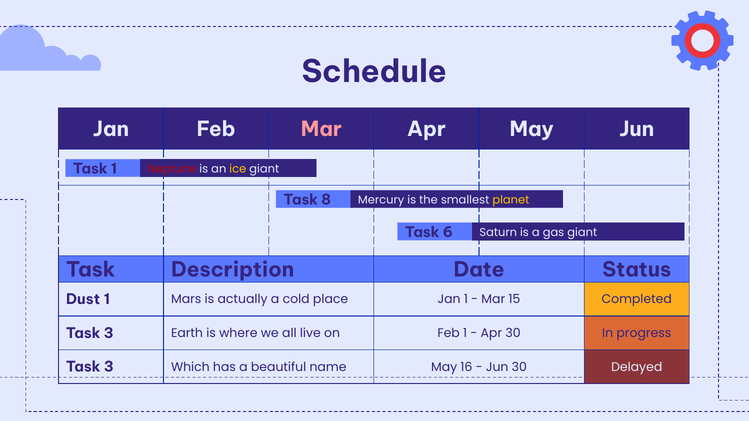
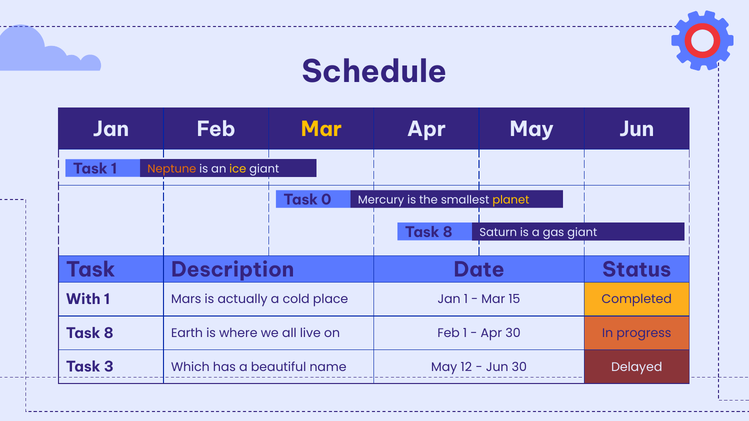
Mar at (321, 130) colour: pink -> yellow
Neptune colour: red -> orange
8: 8 -> 0
6 at (448, 233): 6 -> 8
Dust: Dust -> With
3 at (109, 334): 3 -> 8
16: 16 -> 12
